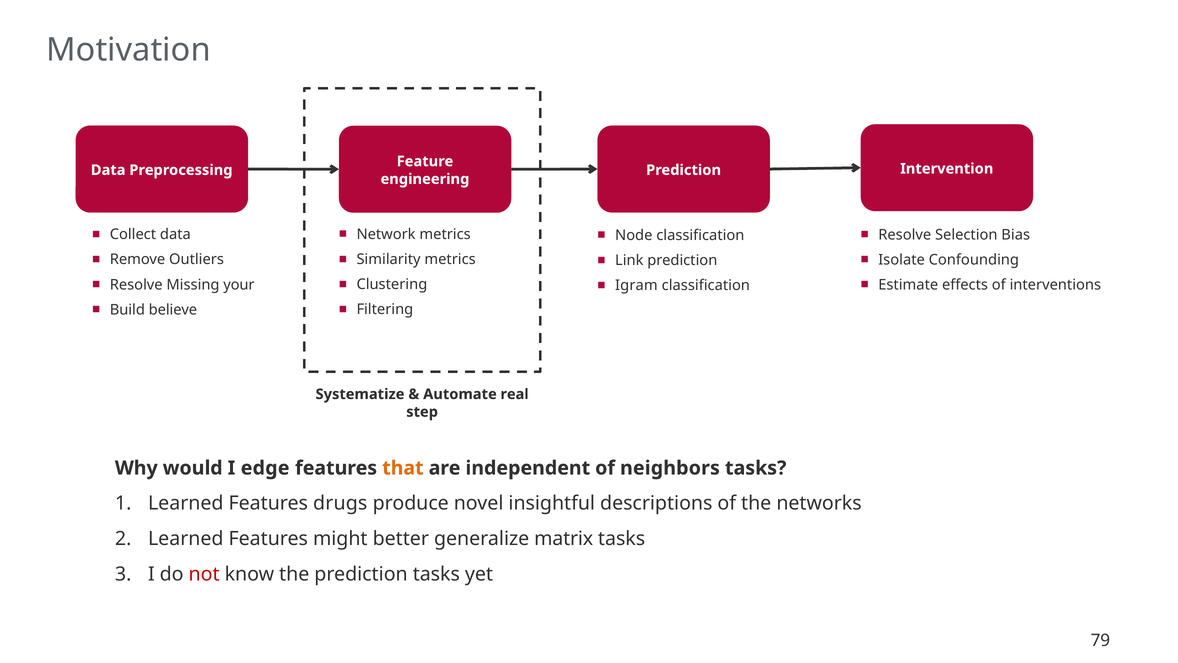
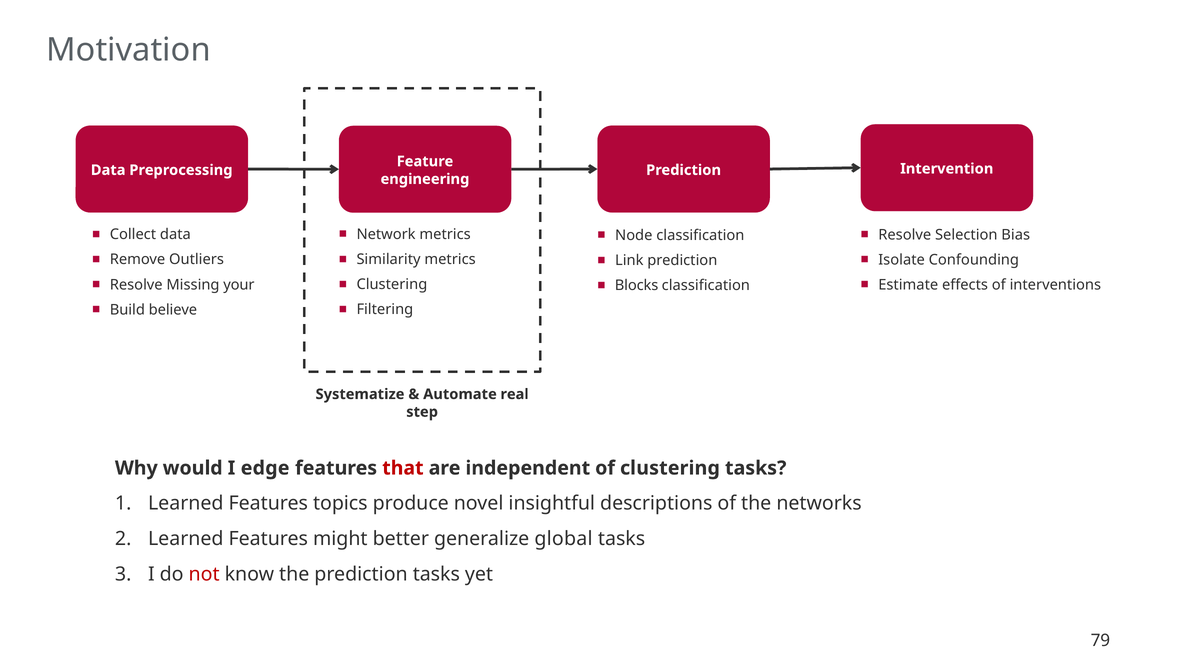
Igram: Igram -> Blocks
that colour: orange -> red
of neighbors: neighbors -> clustering
drugs: drugs -> topics
matrix: matrix -> global
